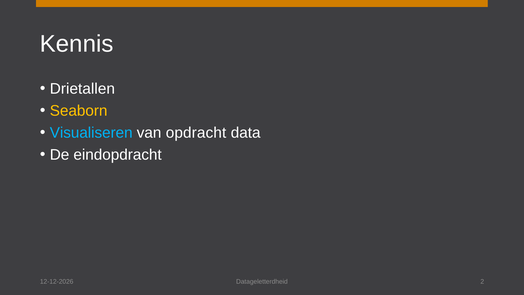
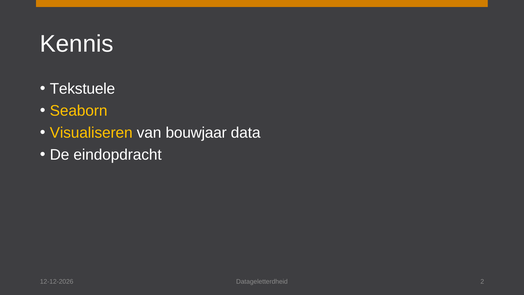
Drietallen: Drietallen -> Tekstuele
Visualiseren colour: light blue -> yellow
opdracht: opdracht -> bouwjaar
